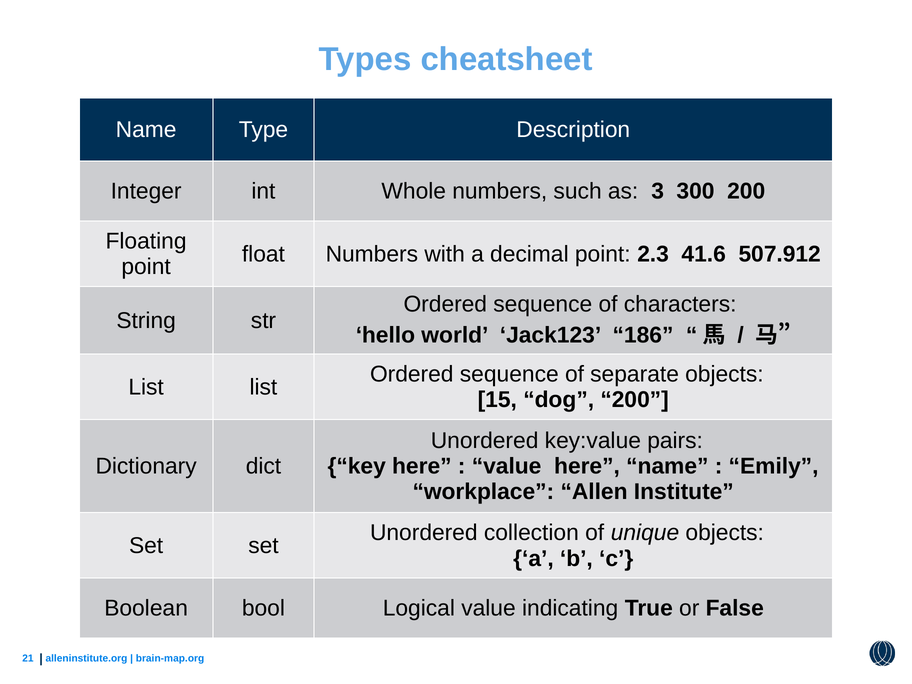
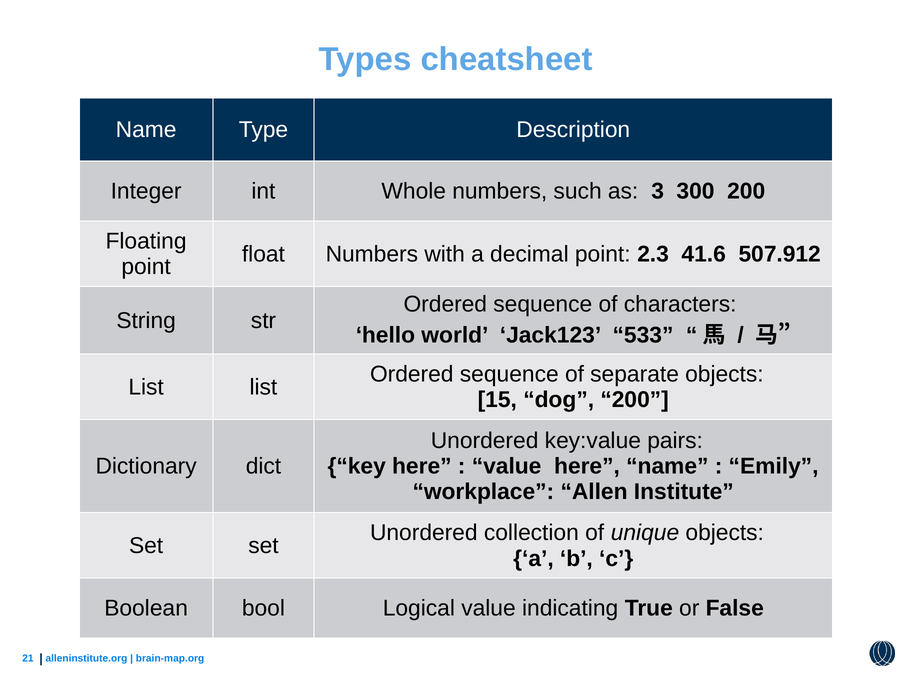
186: 186 -> 533
